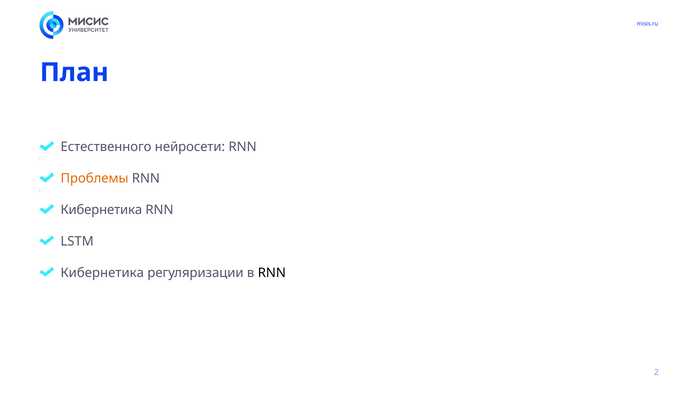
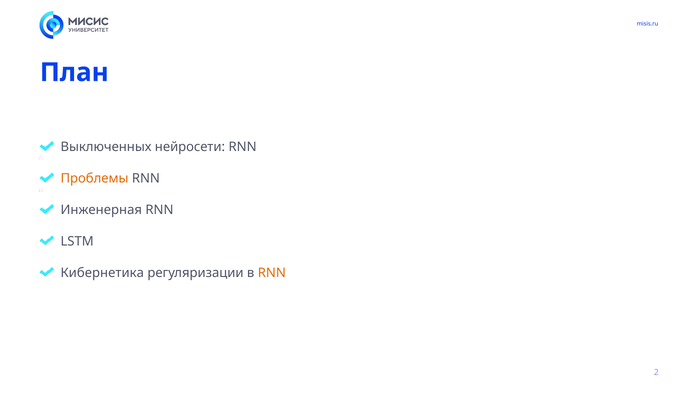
Естественного: Естественного -> Выключенных
Кибернетика at (101, 210): Кибернетика -> Инженерная
RNN at (272, 272) colour: black -> orange
